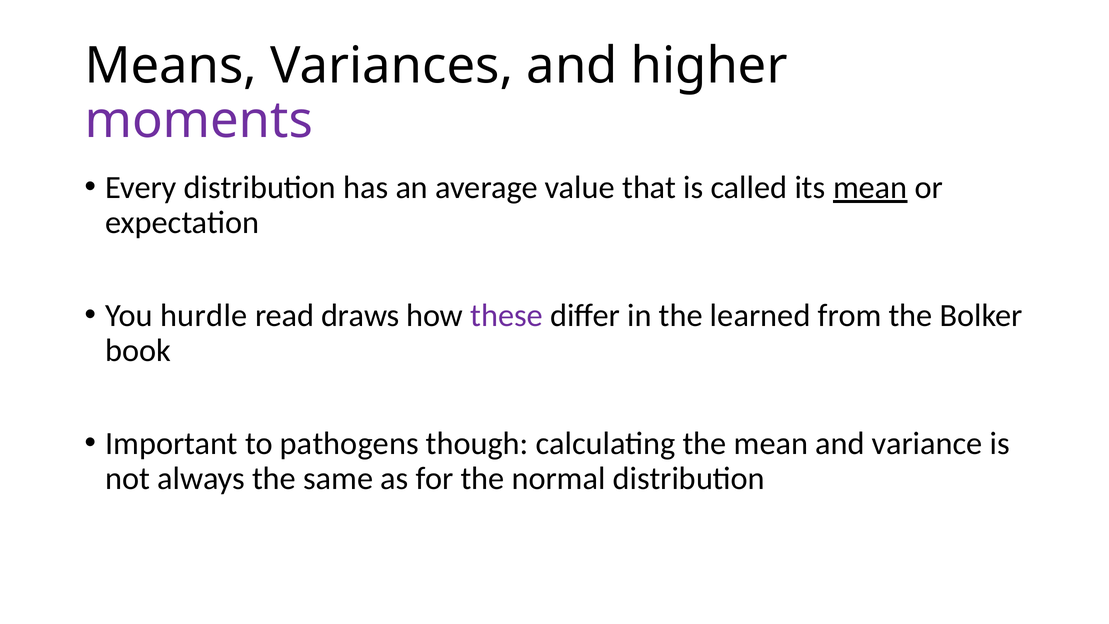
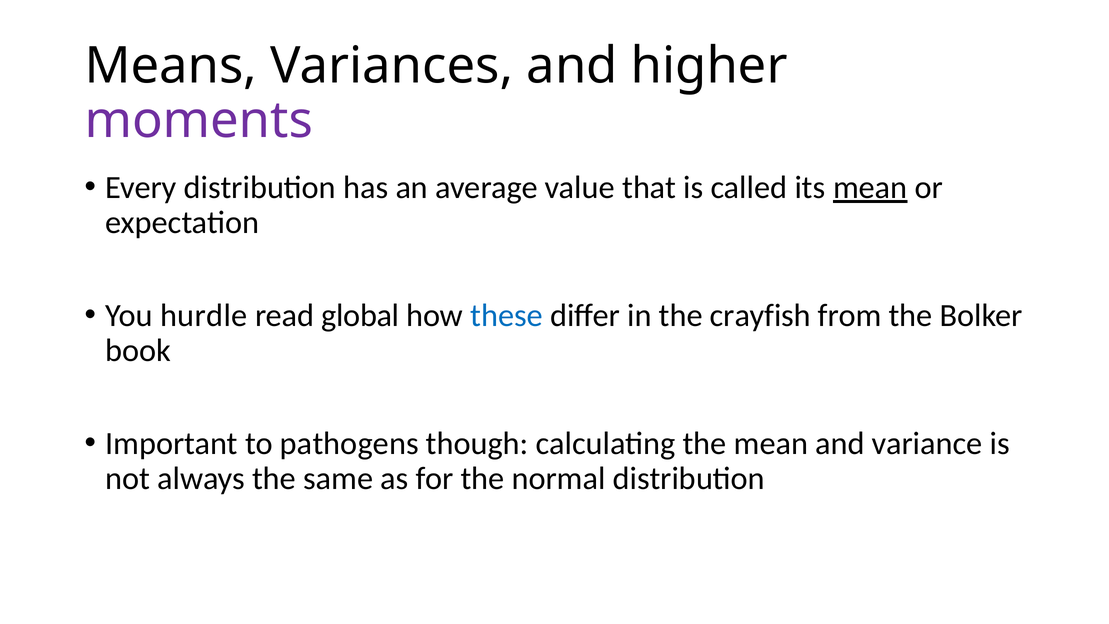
draws: draws -> global
these colour: purple -> blue
learned: learned -> crayfish
